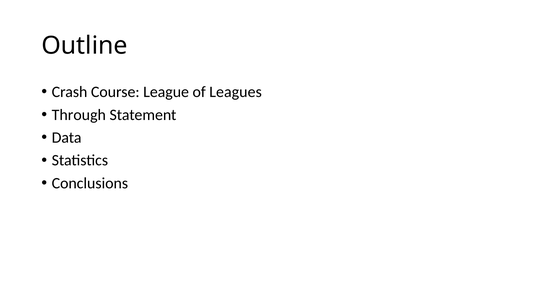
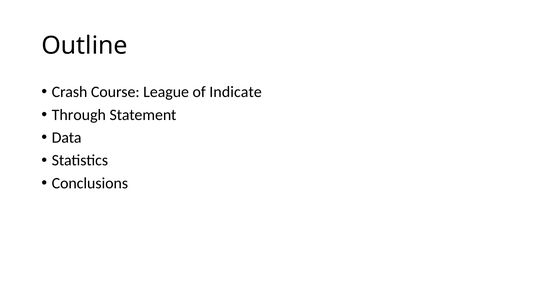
Leagues: Leagues -> Indicate
